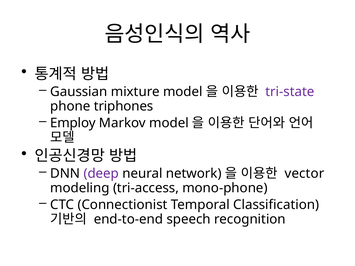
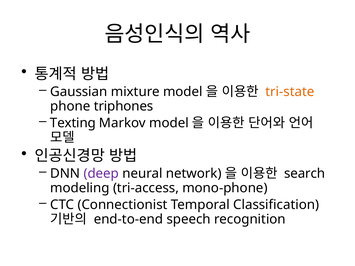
tri-state colour: purple -> orange
Employ: Employ -> Texting
vector: vector -> search
